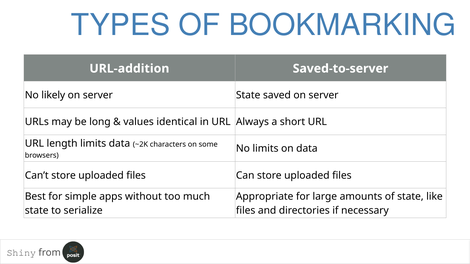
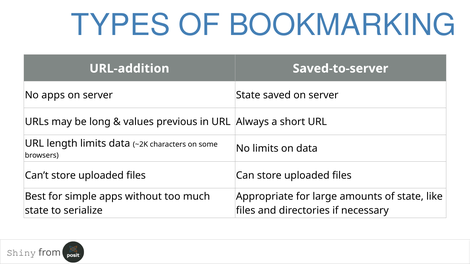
No likely: likely -> apps
identical: identical -> previous
